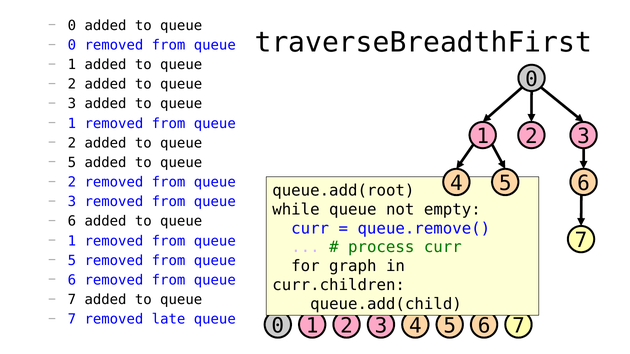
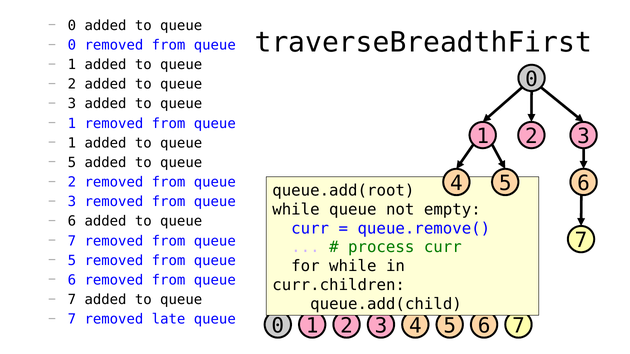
2 at (72, 143): 2 -> 1
1 at (72, 241): 1 -> 7
for graph: graph -> while
